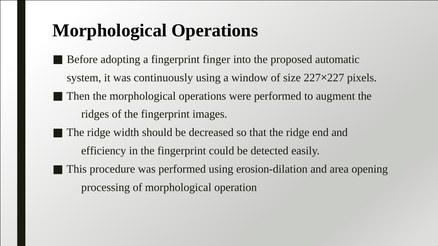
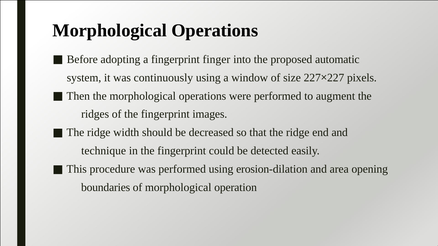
efficiency: efficiency -> technique
processing: processing -> boundaries
